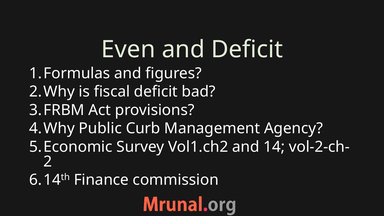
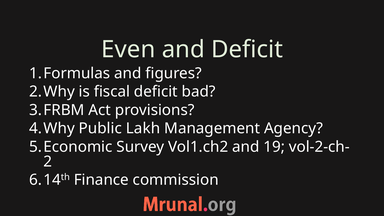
Curb: Curb -> Lakh
14: 14 -> 19
